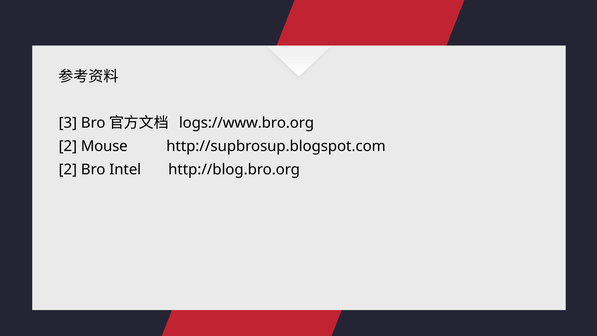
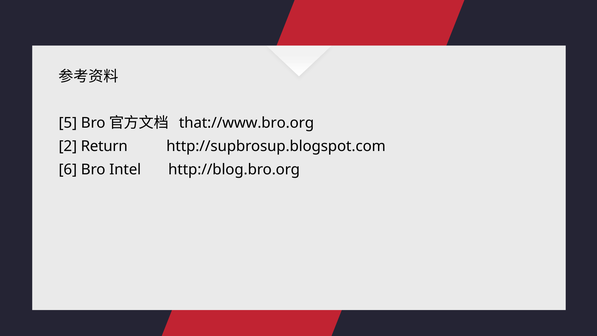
3: 3 -> 5
logs://www.bro.org: logs://www.bro.org -> that://www.bro.org
Mouse: Mouse -> Return
2 at (68, 169): 2 -> 6
